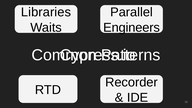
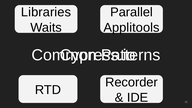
Engineers: Engineers -> Applitools
